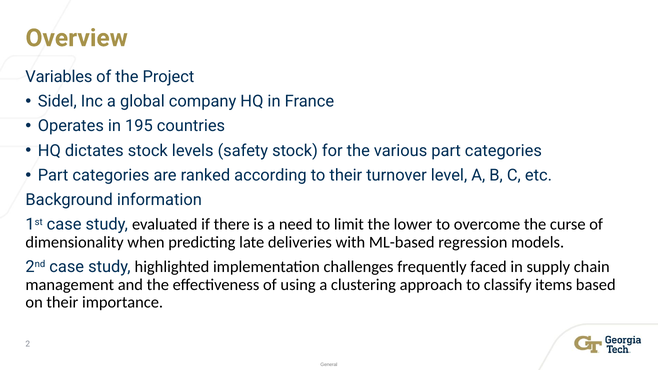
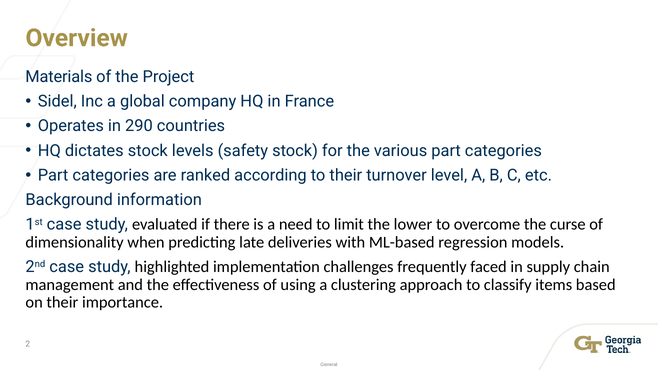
Variables: Variables -> Materials
195: 195 -> 290
